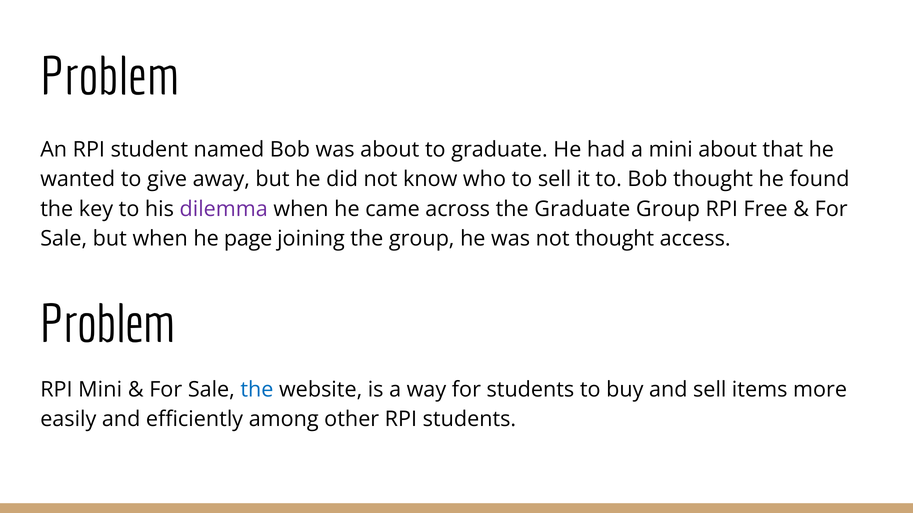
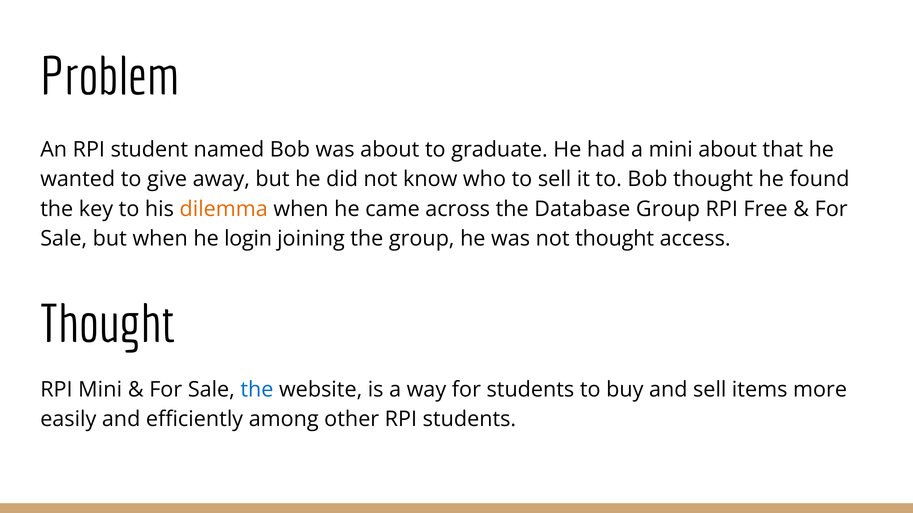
dilemma colour: purple -> orange
the Graduate: Graduate -> Database
page: page -> login
Problem at (108, 325): Problem -> Thought
